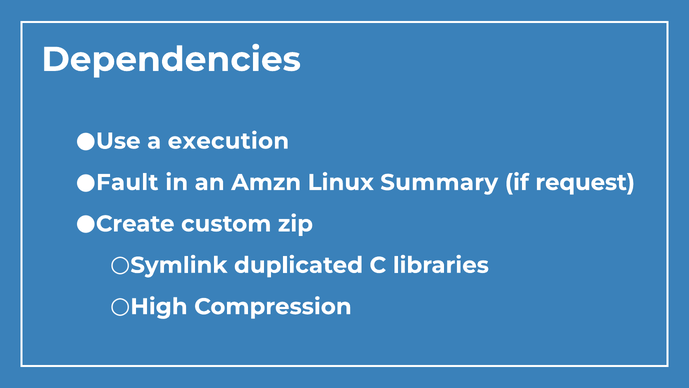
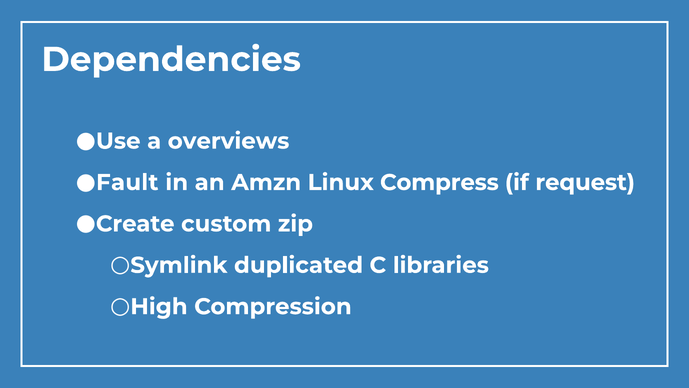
execution: execution -> overviews
Summary: Summary -> Compress
